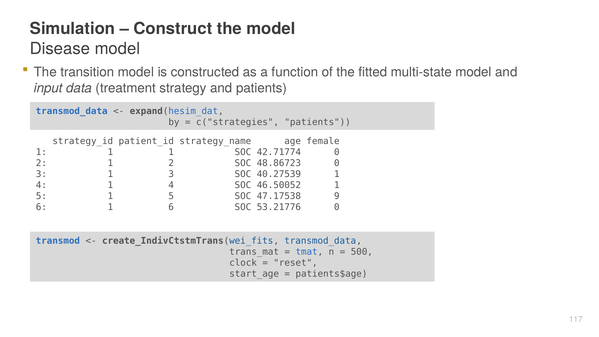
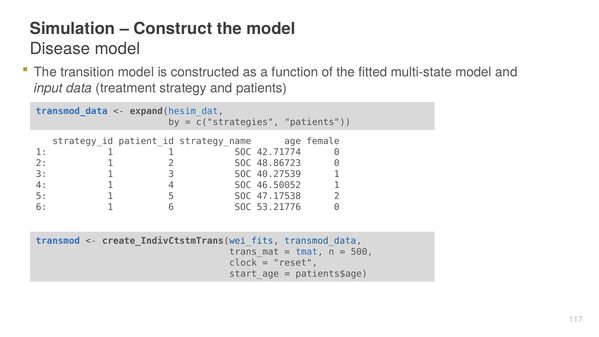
47.17538 9: 9 -> 2
